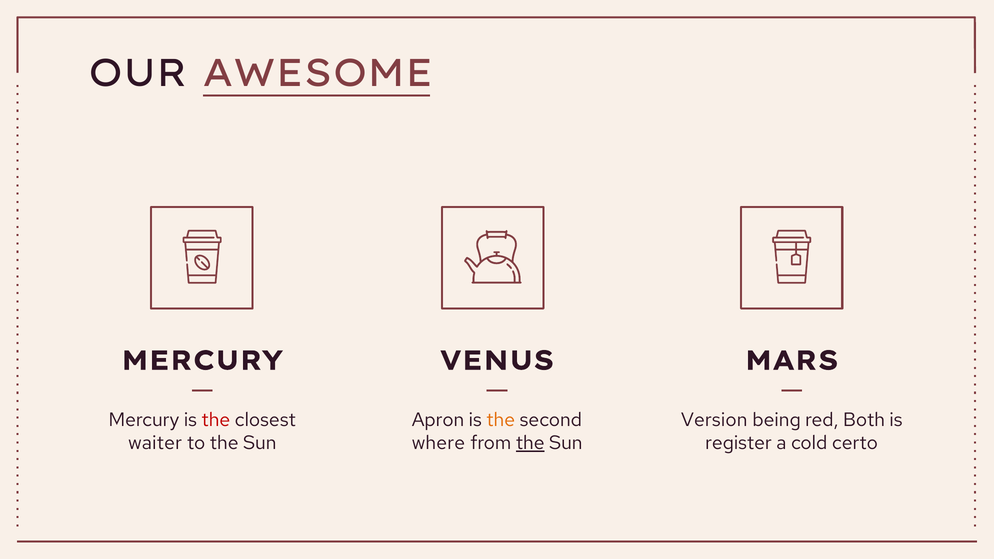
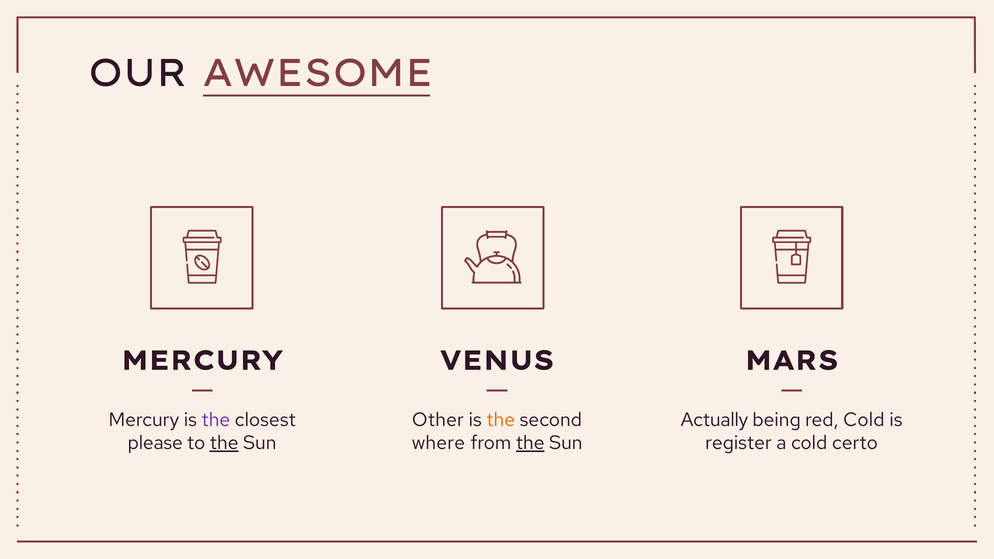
the at (216, 420) colour: red -> purple
Apron: Apron -> Other
Version: Version -> Actually
red Both: Both -> Cold
waiter: waiter -> please
the at (224, 443) underline: none -> present
